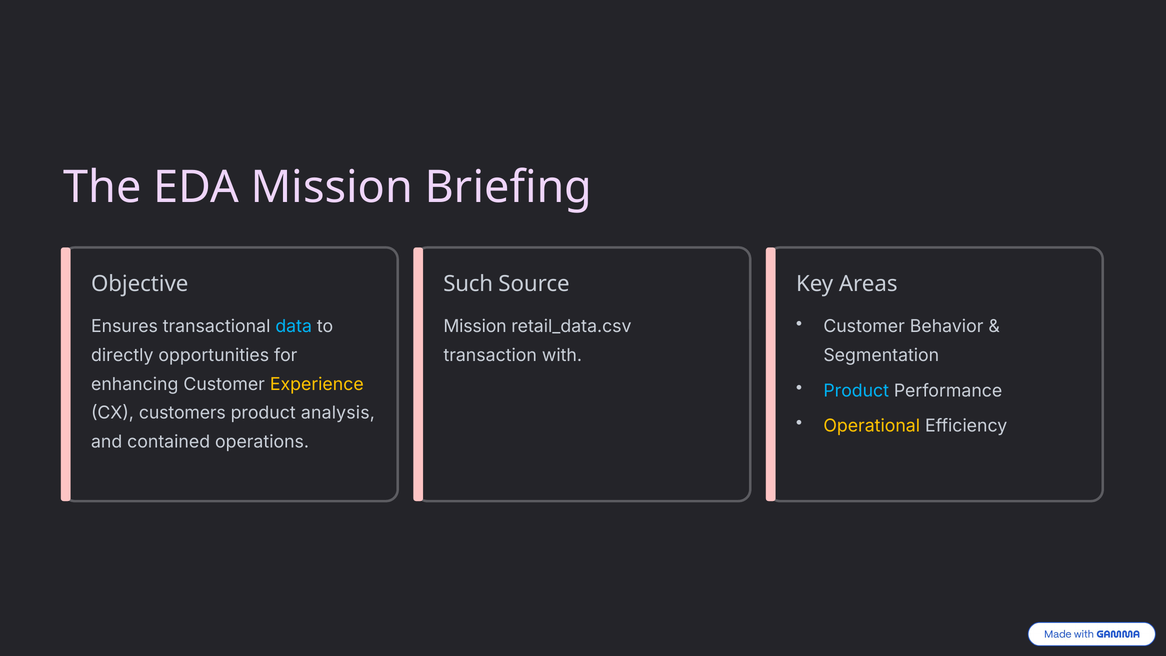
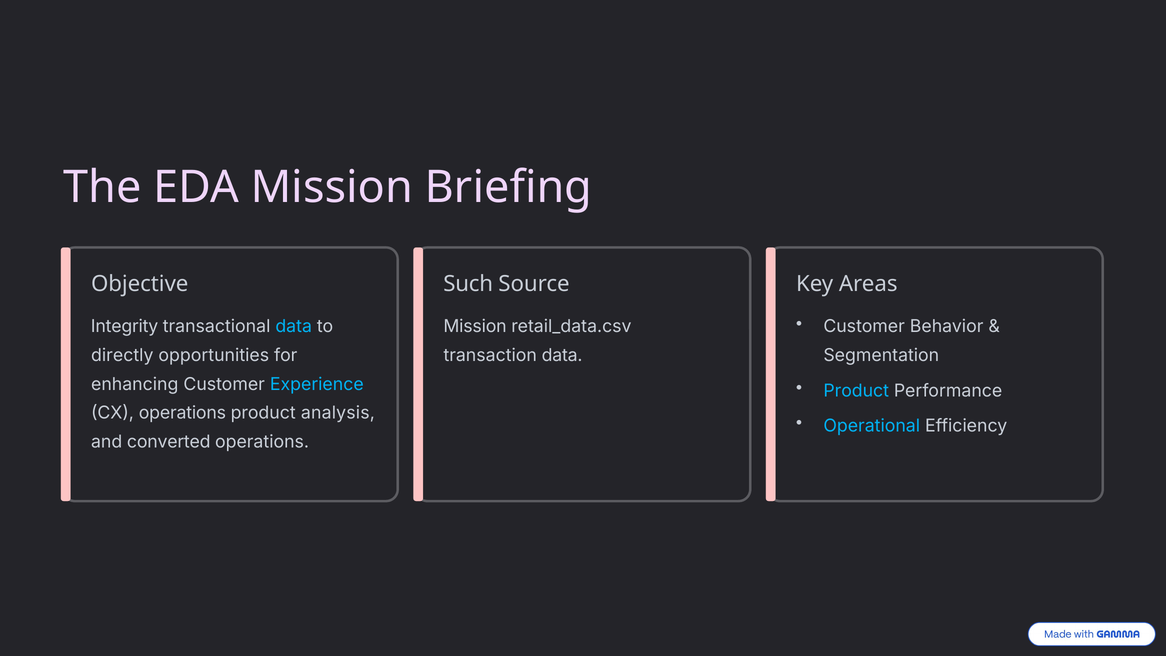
Ensures: Ensures -> Integrity
transaction with: with -> data
Experience colour: yellow -> light blue
CX customers: customers -> operations
Operational colour: yellow -> light blue
contained: contained -> converted
